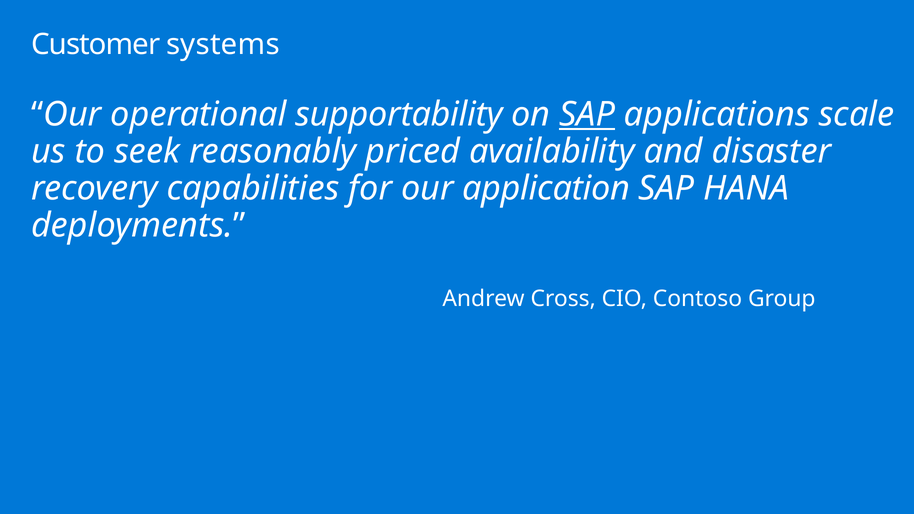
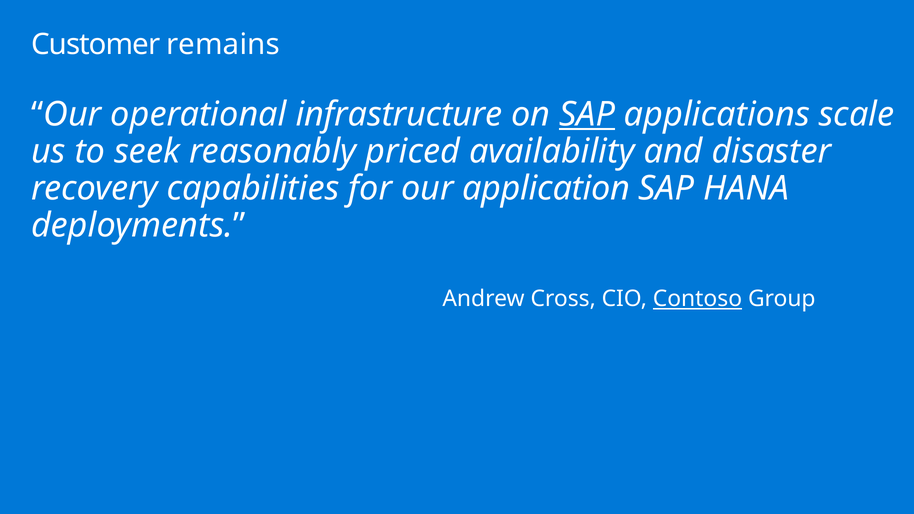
systems: systems -> remains
supportability: supportability -> infrastructure
Contoso underline: none -> present
